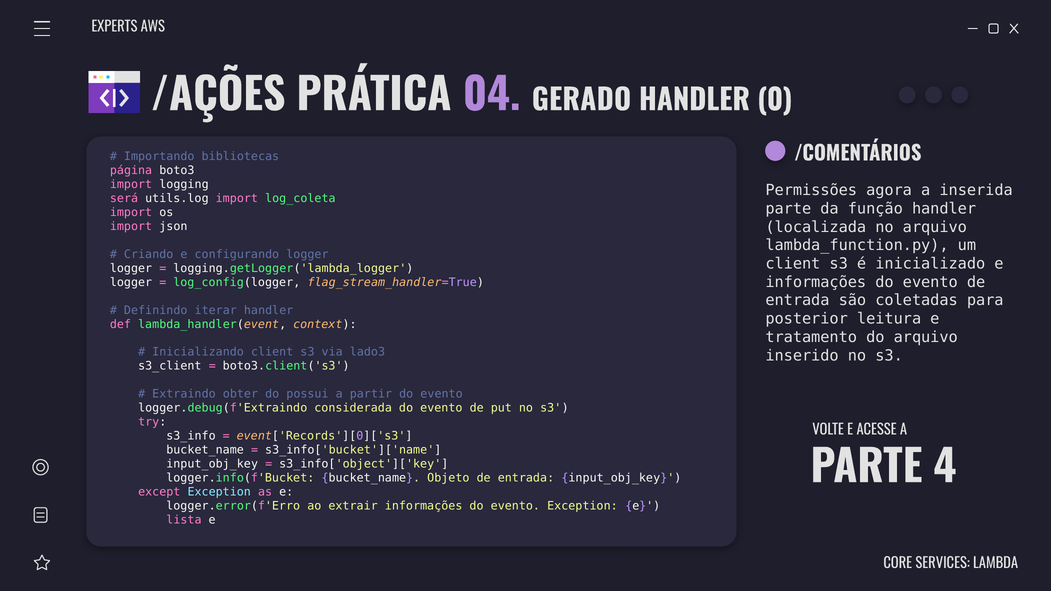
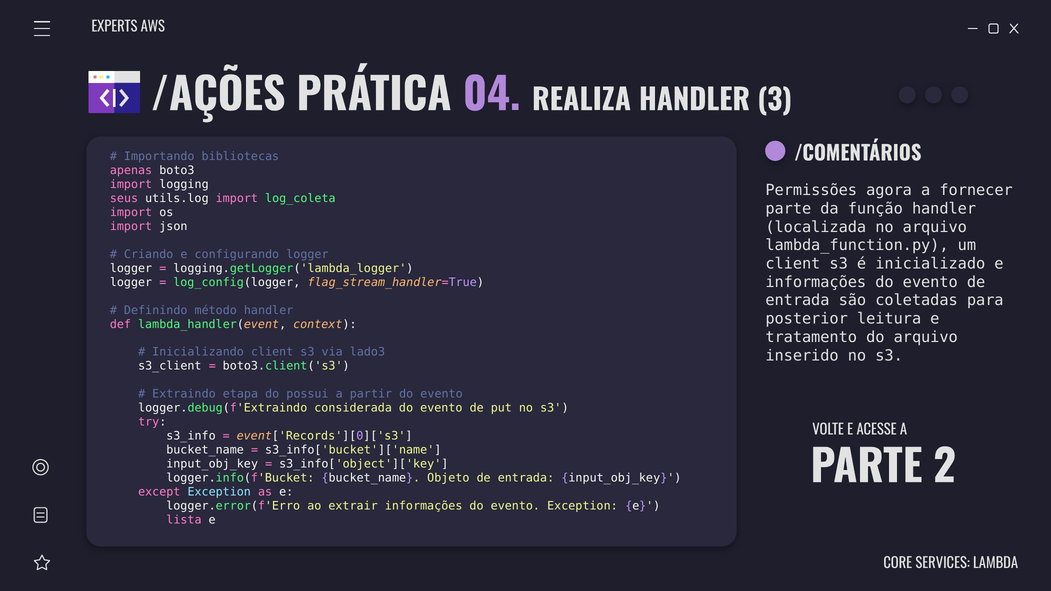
GERADO: GERADO -> REALIZA
0: 0 -> 3
página: página -> apenas
inserida: inserida -> fornecer
será: será -> seus
iterar: iterar -> método
obter: obter -> etapa
4: 4 -> 2
